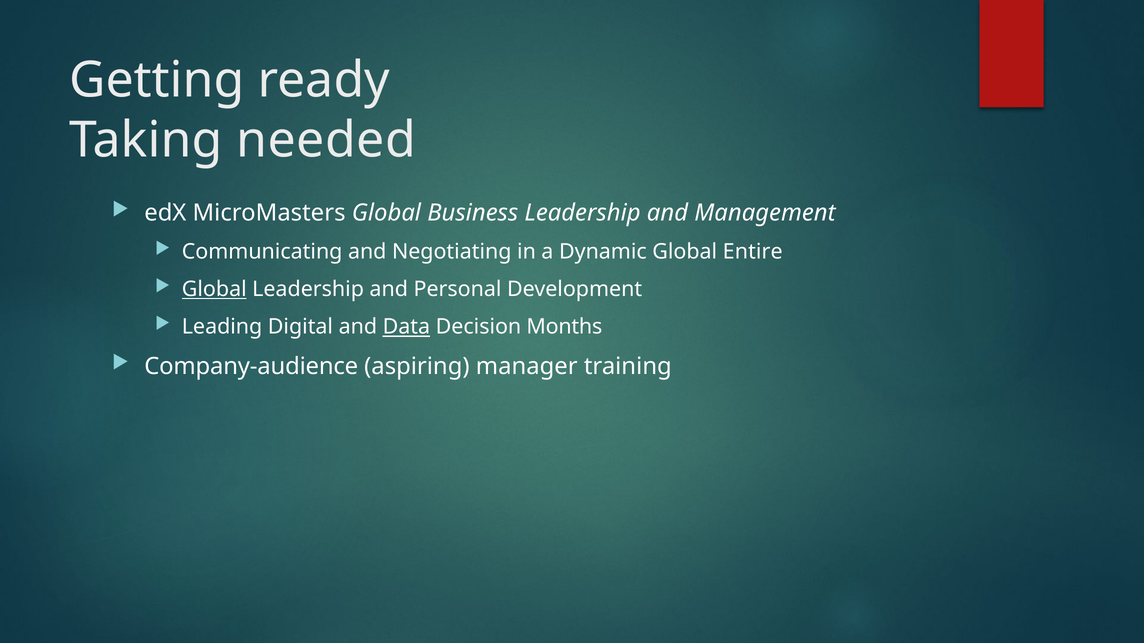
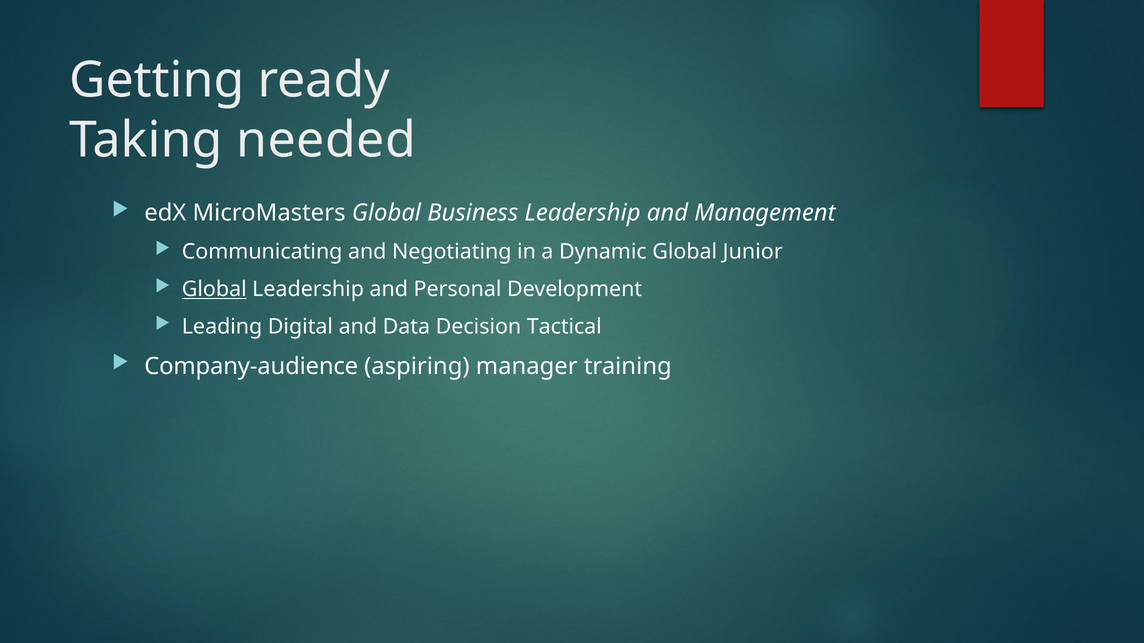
Entire: Entire -> Junior
Data underline: present -> none
Months: Months -> Tactical
